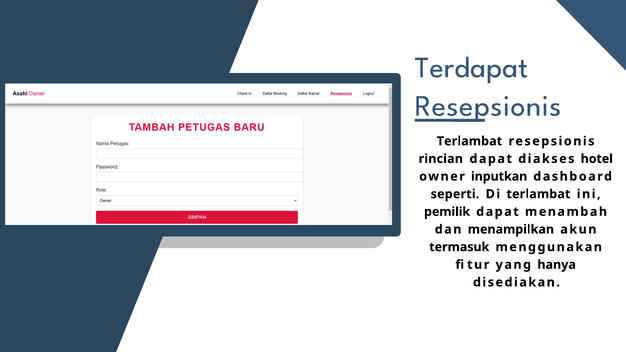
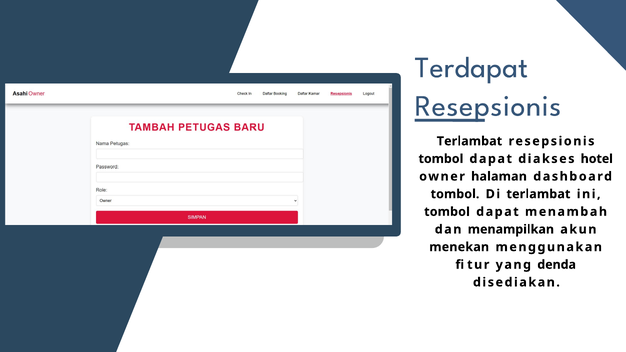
rincian at (441, 159): rincian -> tombol
inputkan: inputkan -> halaman
seperti at (455, 194): seperti -> tombol
pemilik at (447, 212): pemilik -> tombol
termasuk: termasuk -> menekan
hanya: hanya -> denda
